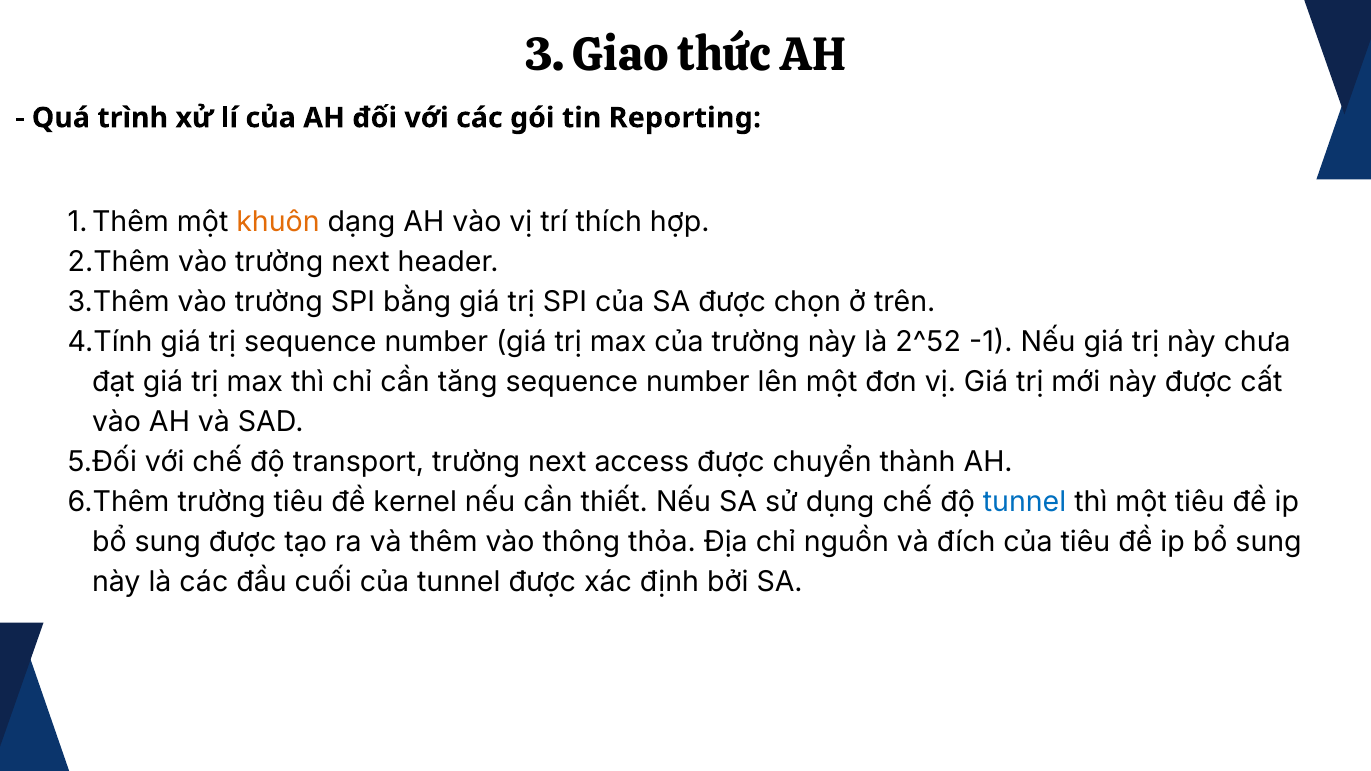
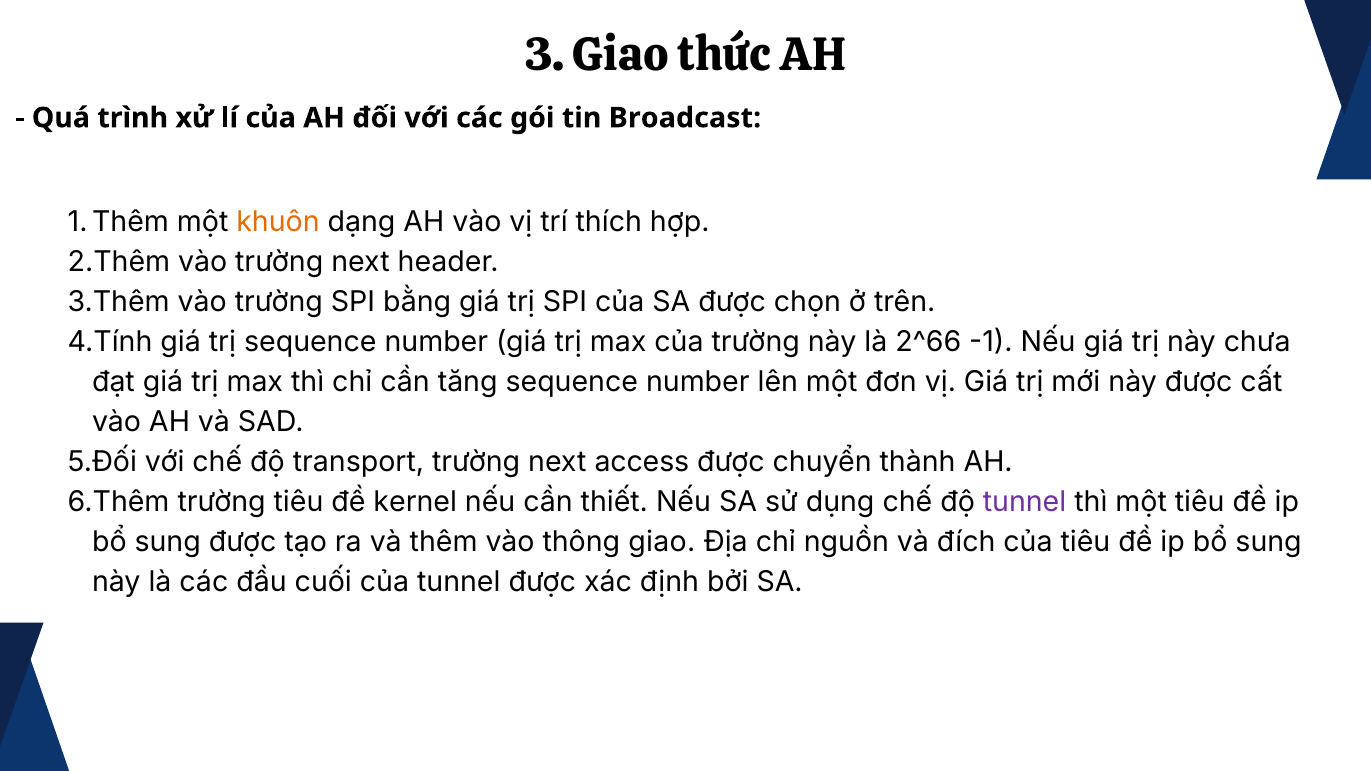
Reporting: Reporting -> Broadcast
2^52: 2^52 -> 2^66
tunnel at (1025, 502) colour: blue -> purple
thông thỏa: thỏa -> giao
